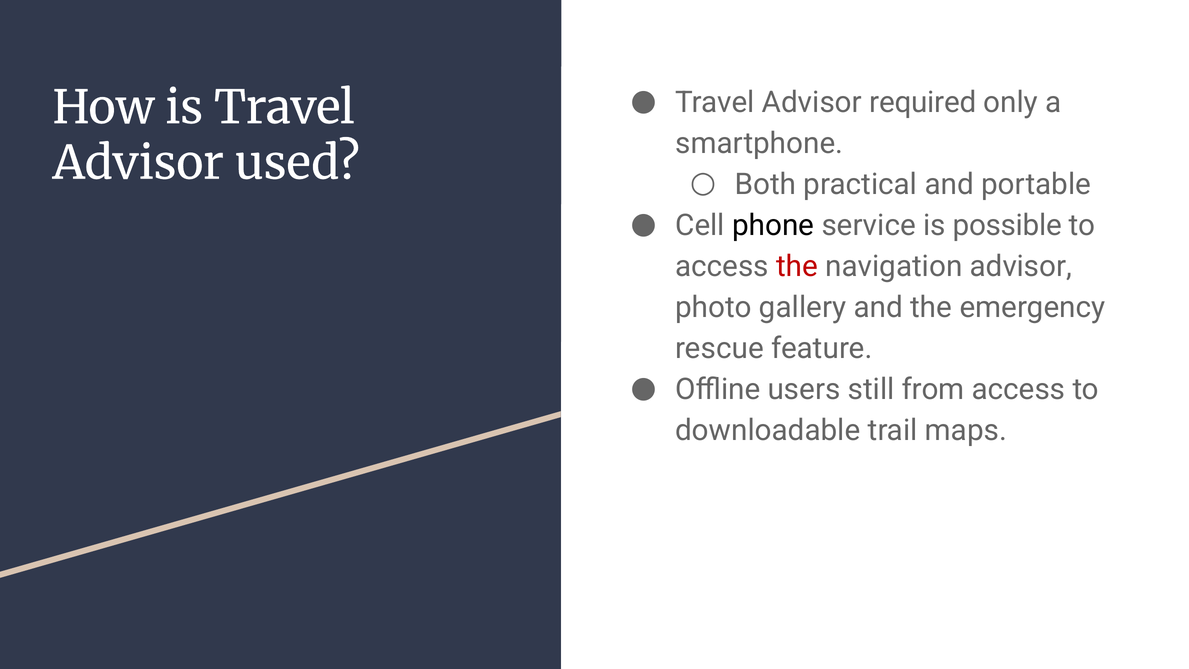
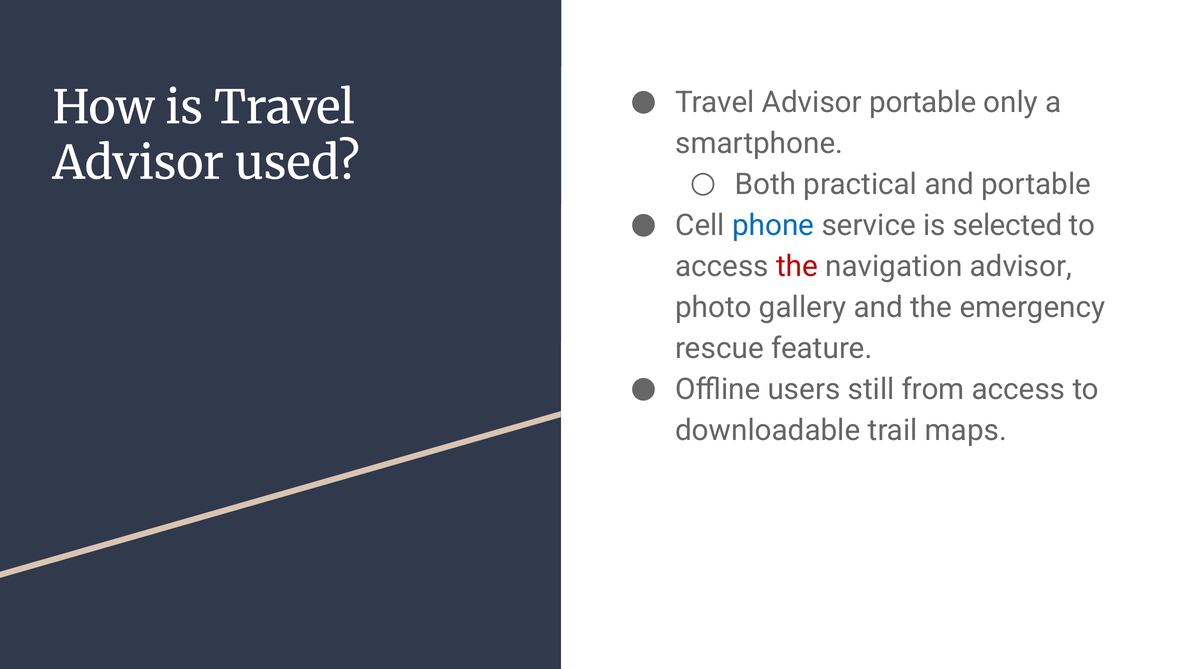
Advisor required: required -> portable
phone colour: black -> blue
possible: possible -> selected
